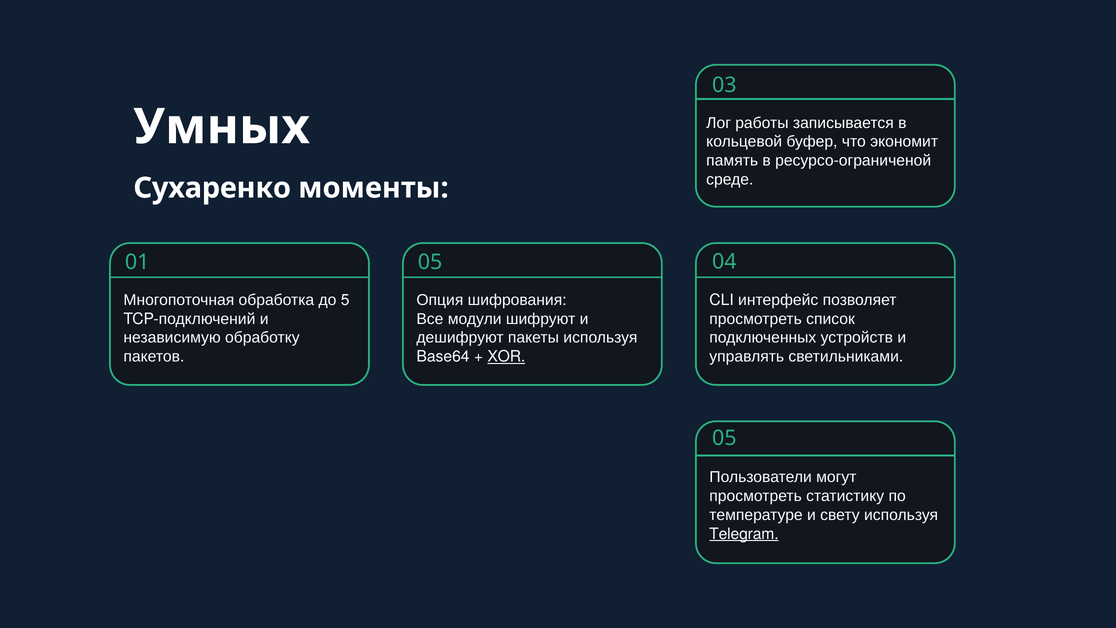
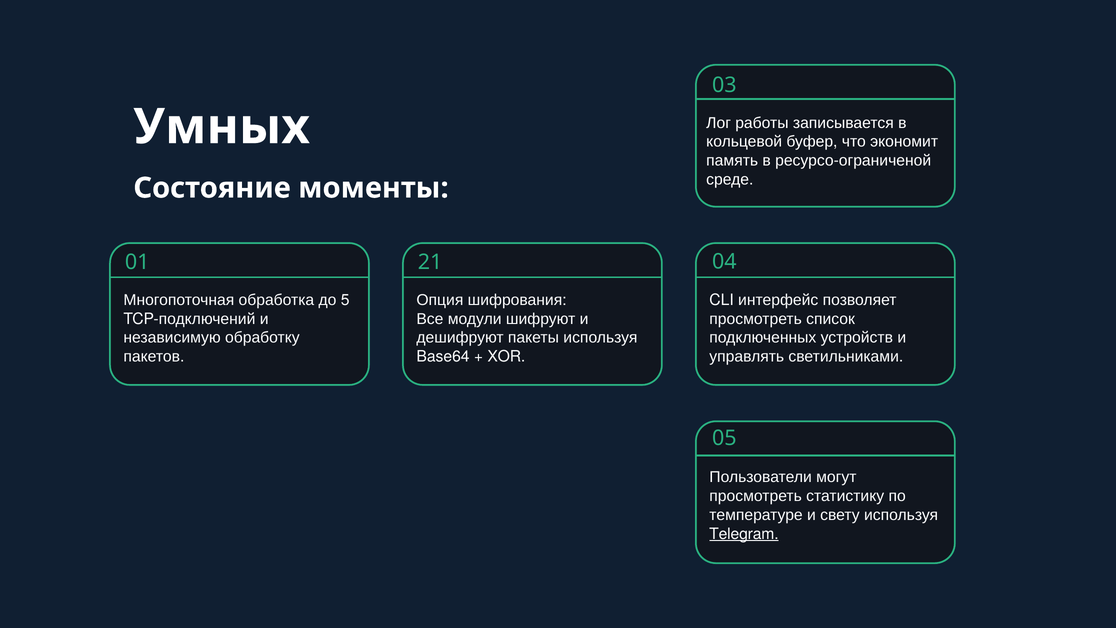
Сухаренко: Сухаренко -> Состояние
01 05: 05 -> 21
XOR underline: present -> none
